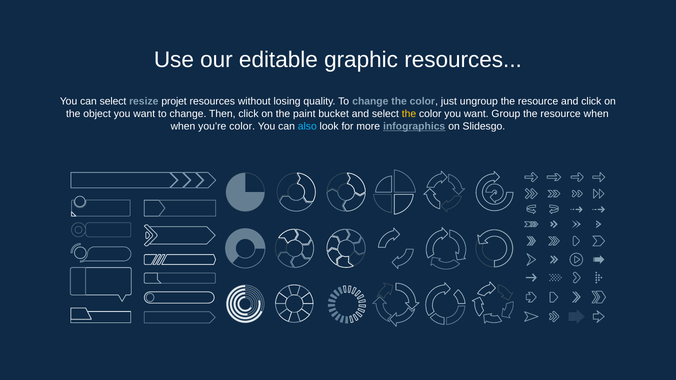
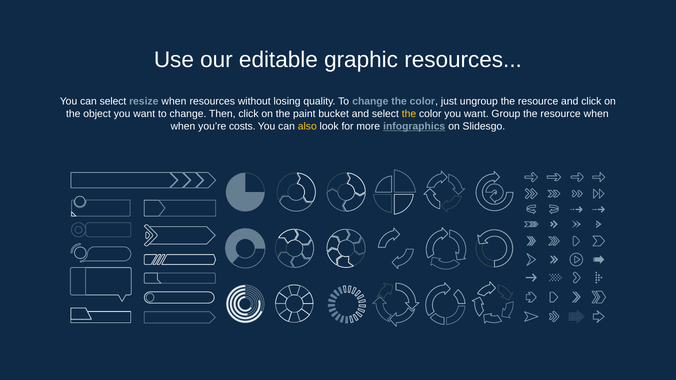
resize projet: projet -> when
you’re color: color -> costs
also colour: light blue -> yellow
